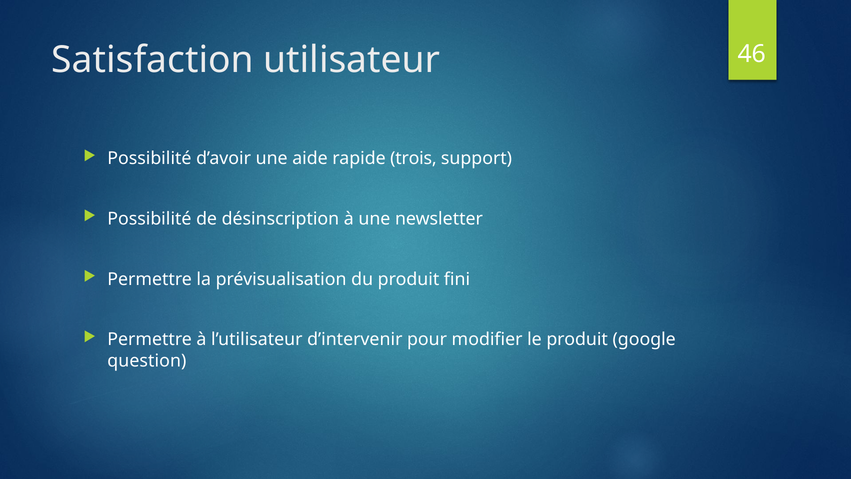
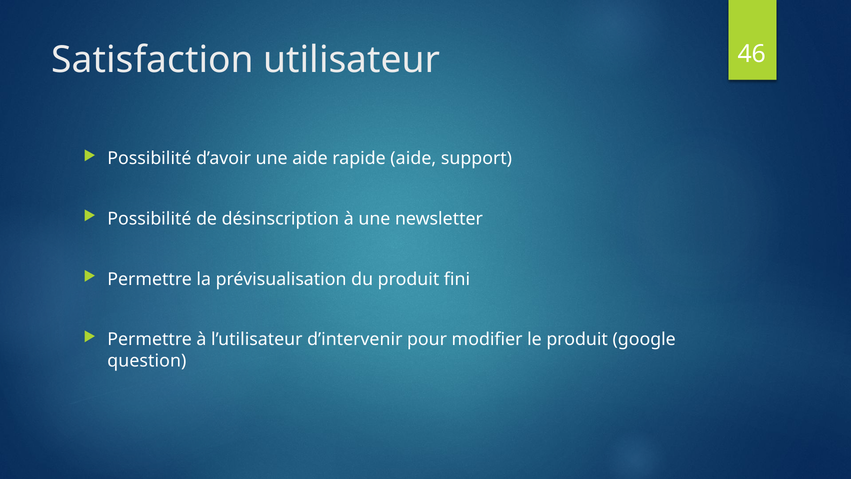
rapide trois: trois -> aide
